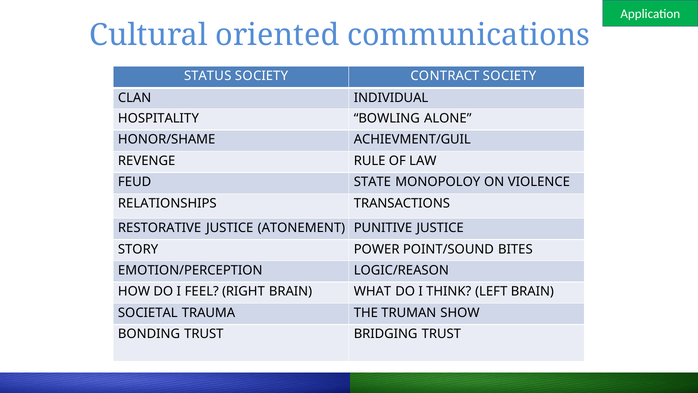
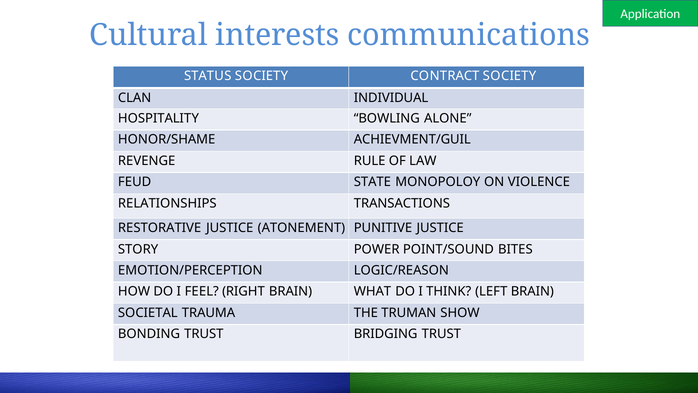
oriented: oriented -> interests
